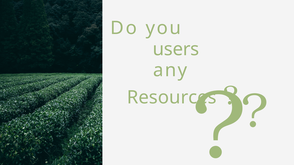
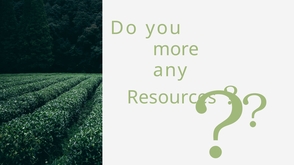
users: users -> more
